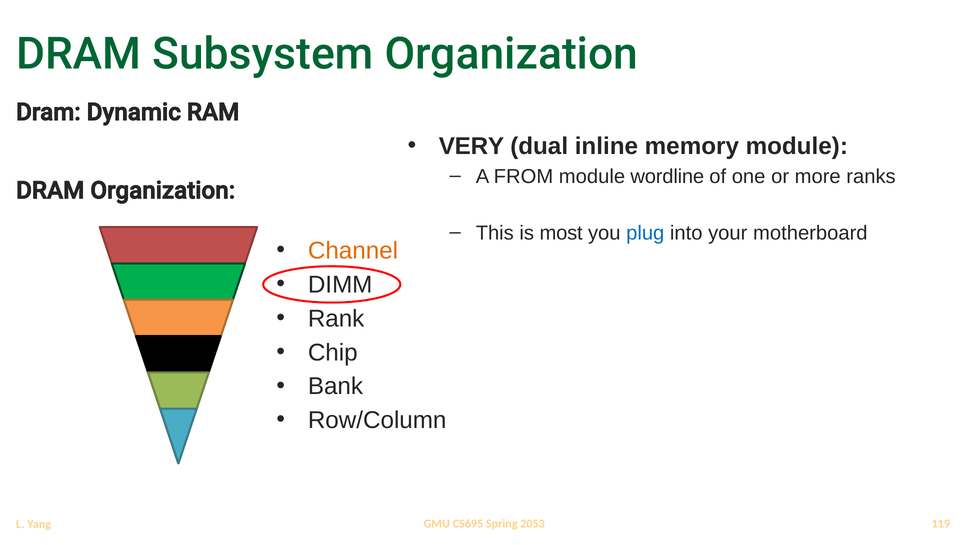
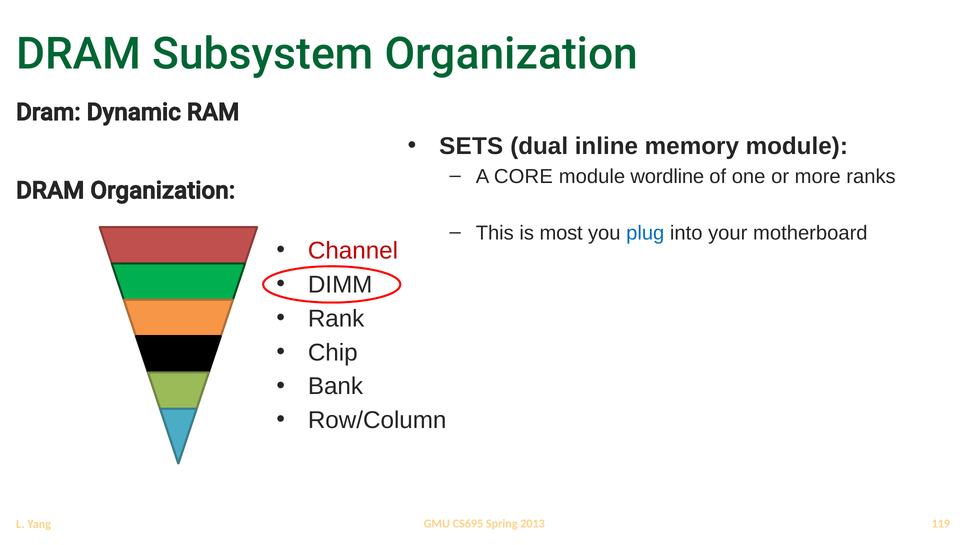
VERY: VERY -> SETS
FROM: FROM -> CORE
Channel colour: orange -> red
2053: 2053 -> 2013
